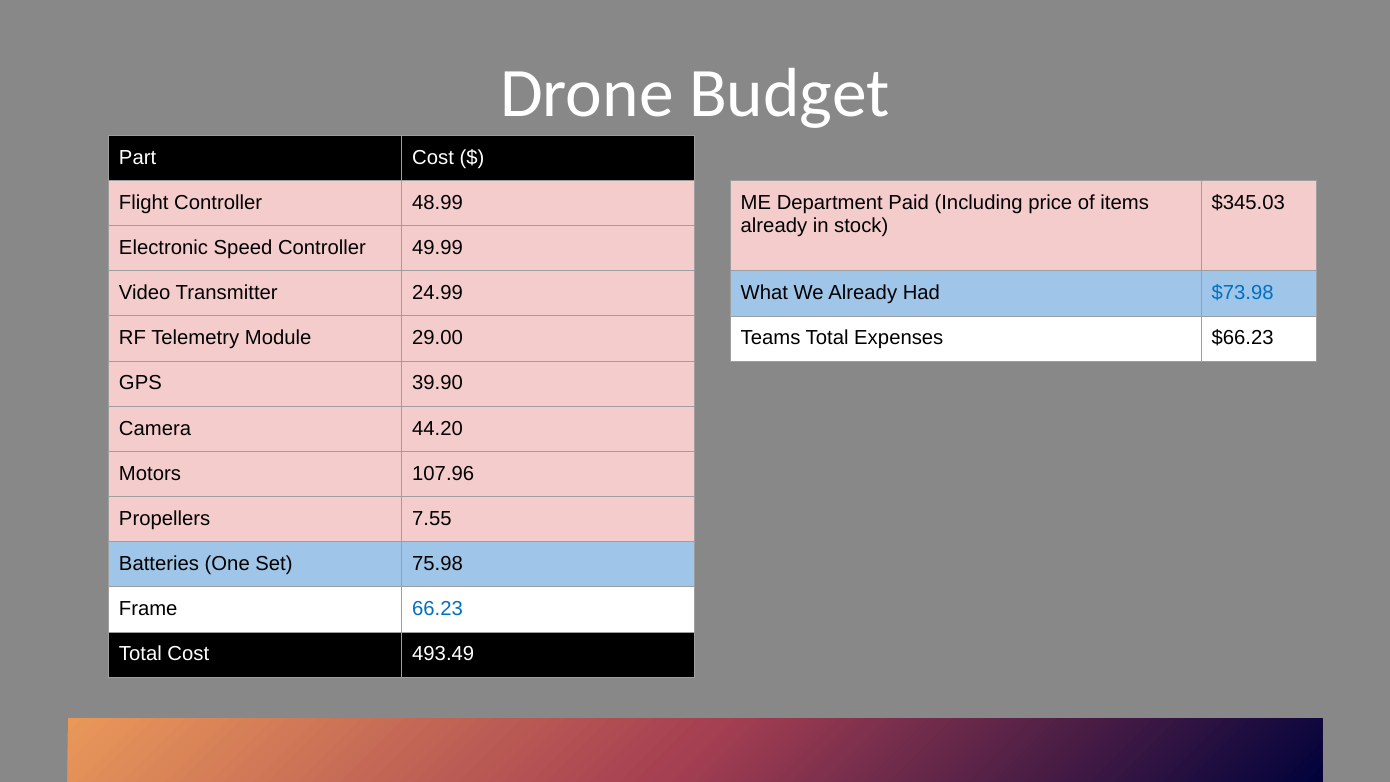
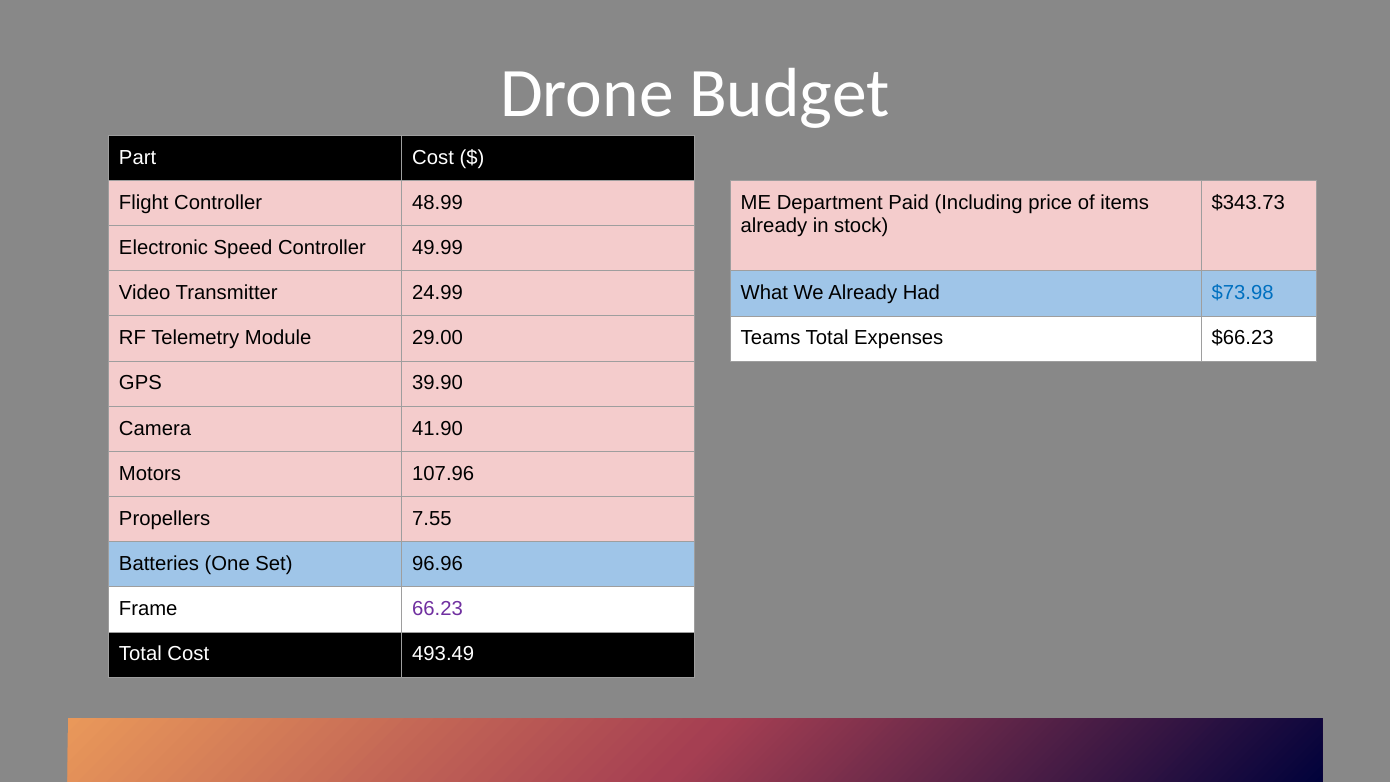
$345.03: $345.03 -> $343.73
44.20: 44.20 -> 41.90
75.98: 75.98 -> 96.96
66.23 colour: blue -> purple
